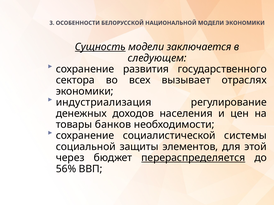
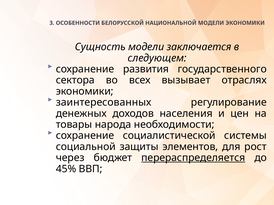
Сущность underline: present -> none
индустриализация: индустриализация -> заинтересованных
банков: банков -> народа
этой: этой -> рост
56%: 56% -> 45%
